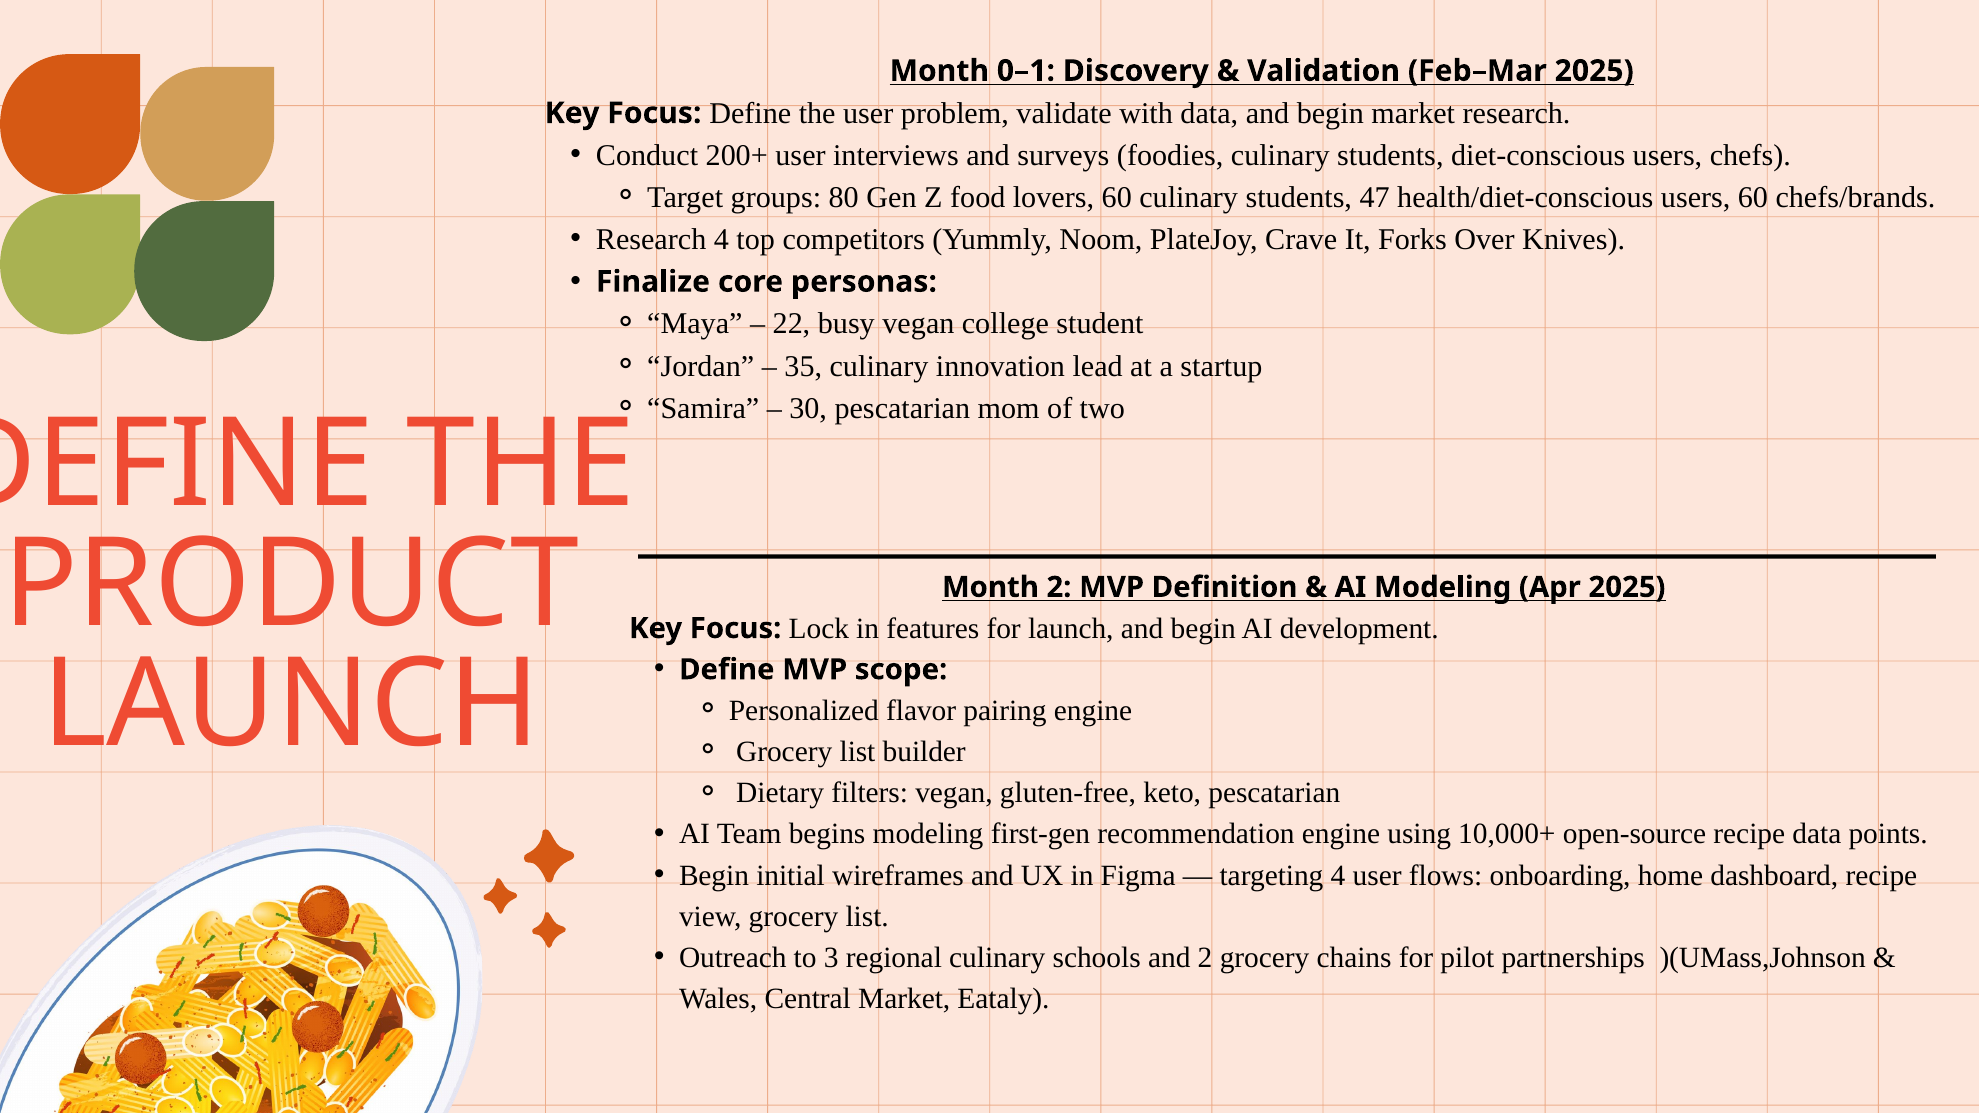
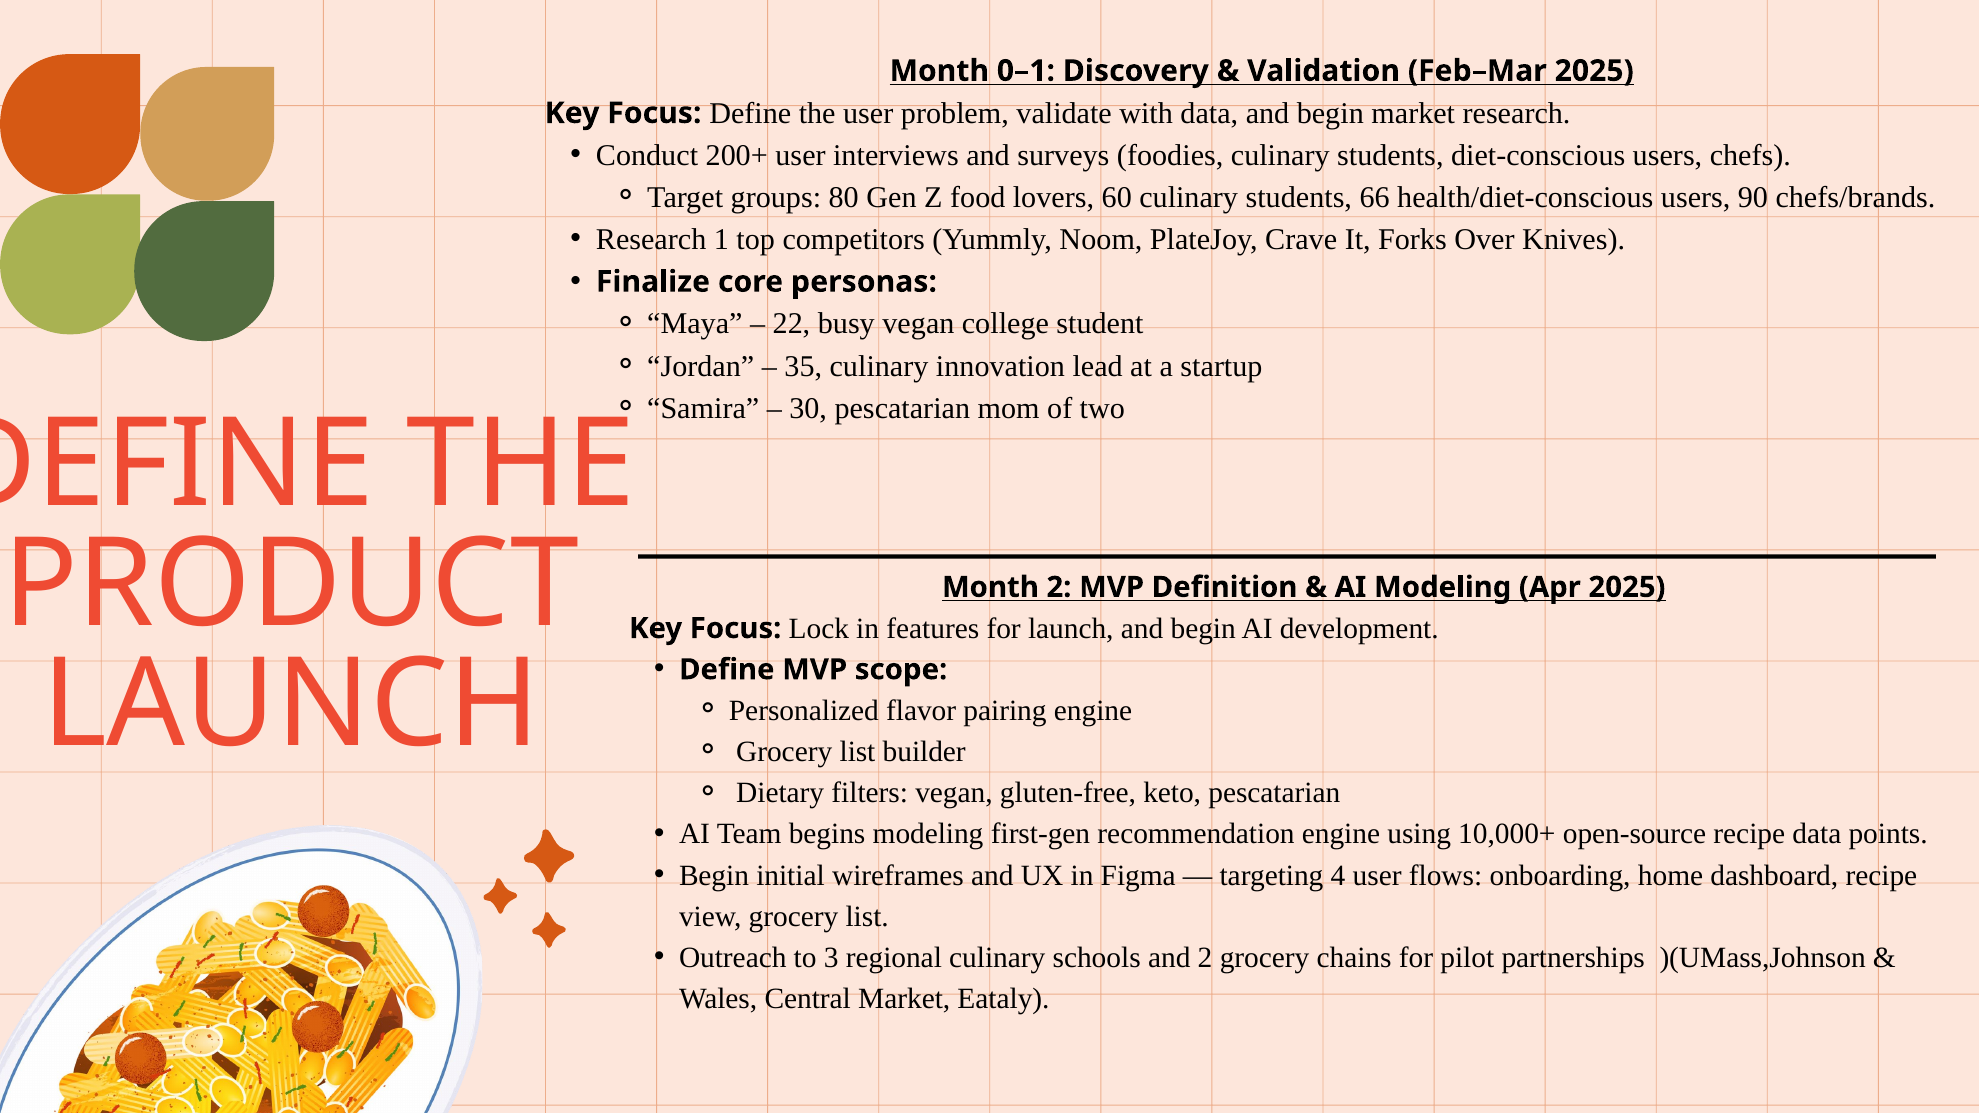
47: 47 -> 66
users 60: 60 -> 90
Research 4: 4 -> 1
